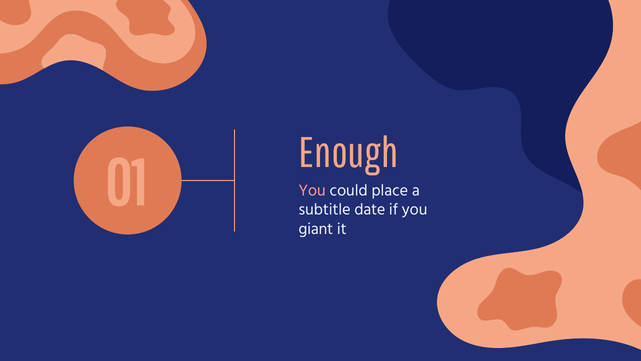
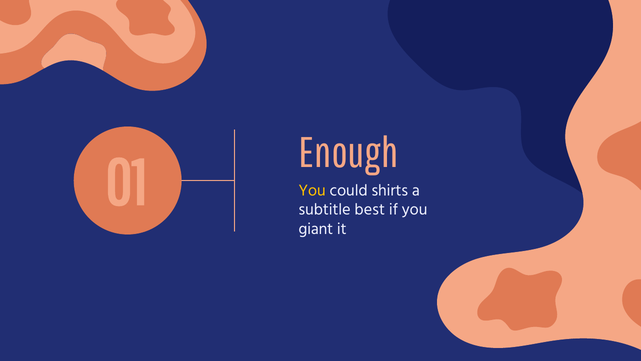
You at (312, 190) colour: pink -> yellow
place: place -> shirts
date: date -> best
